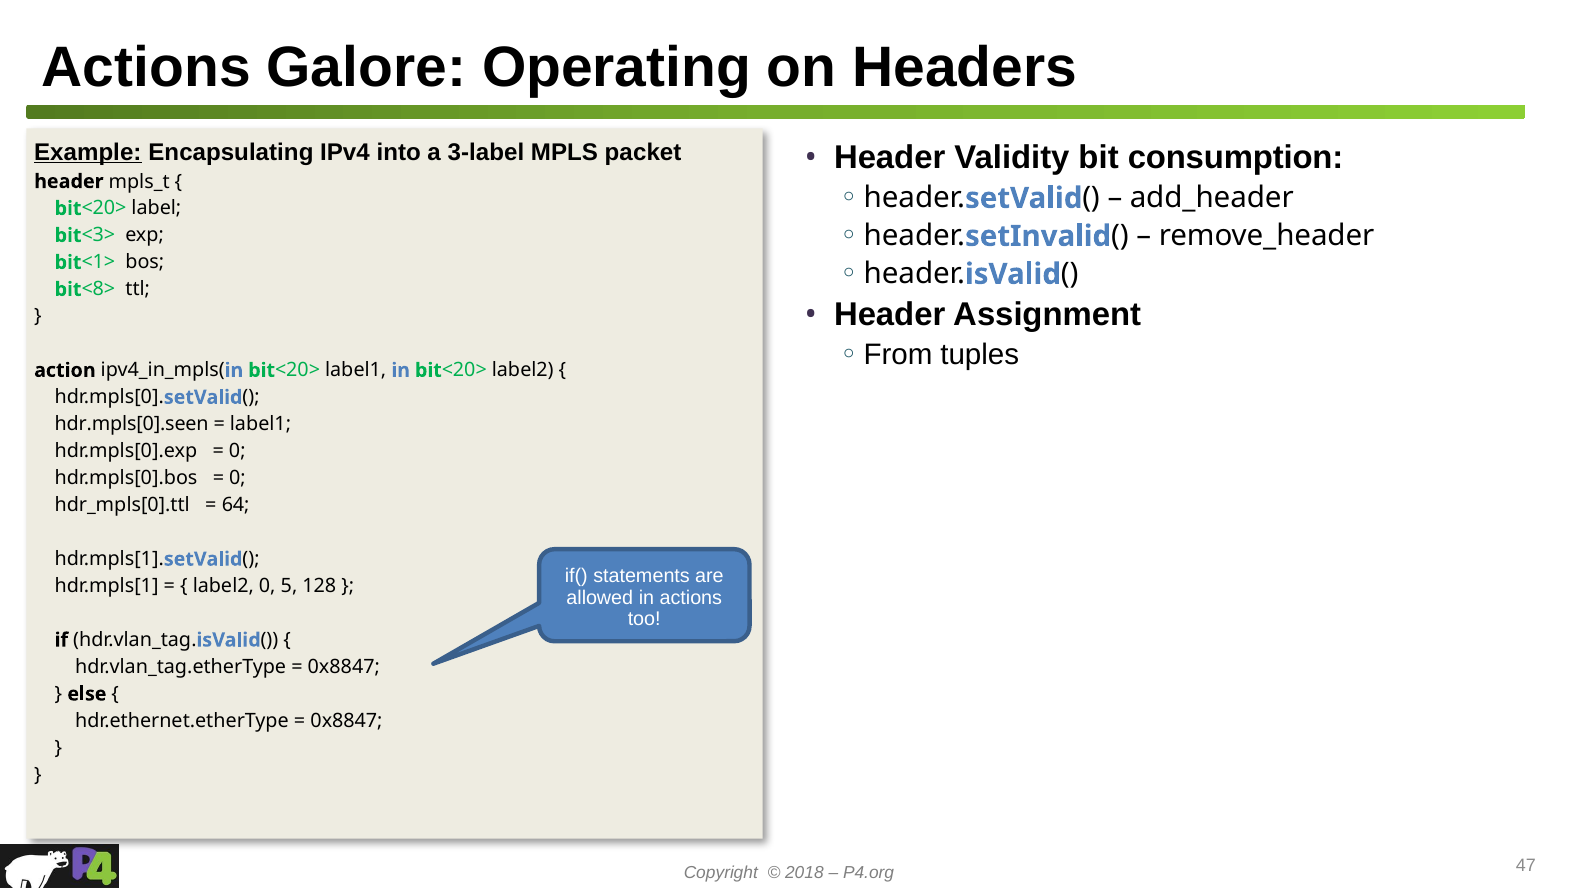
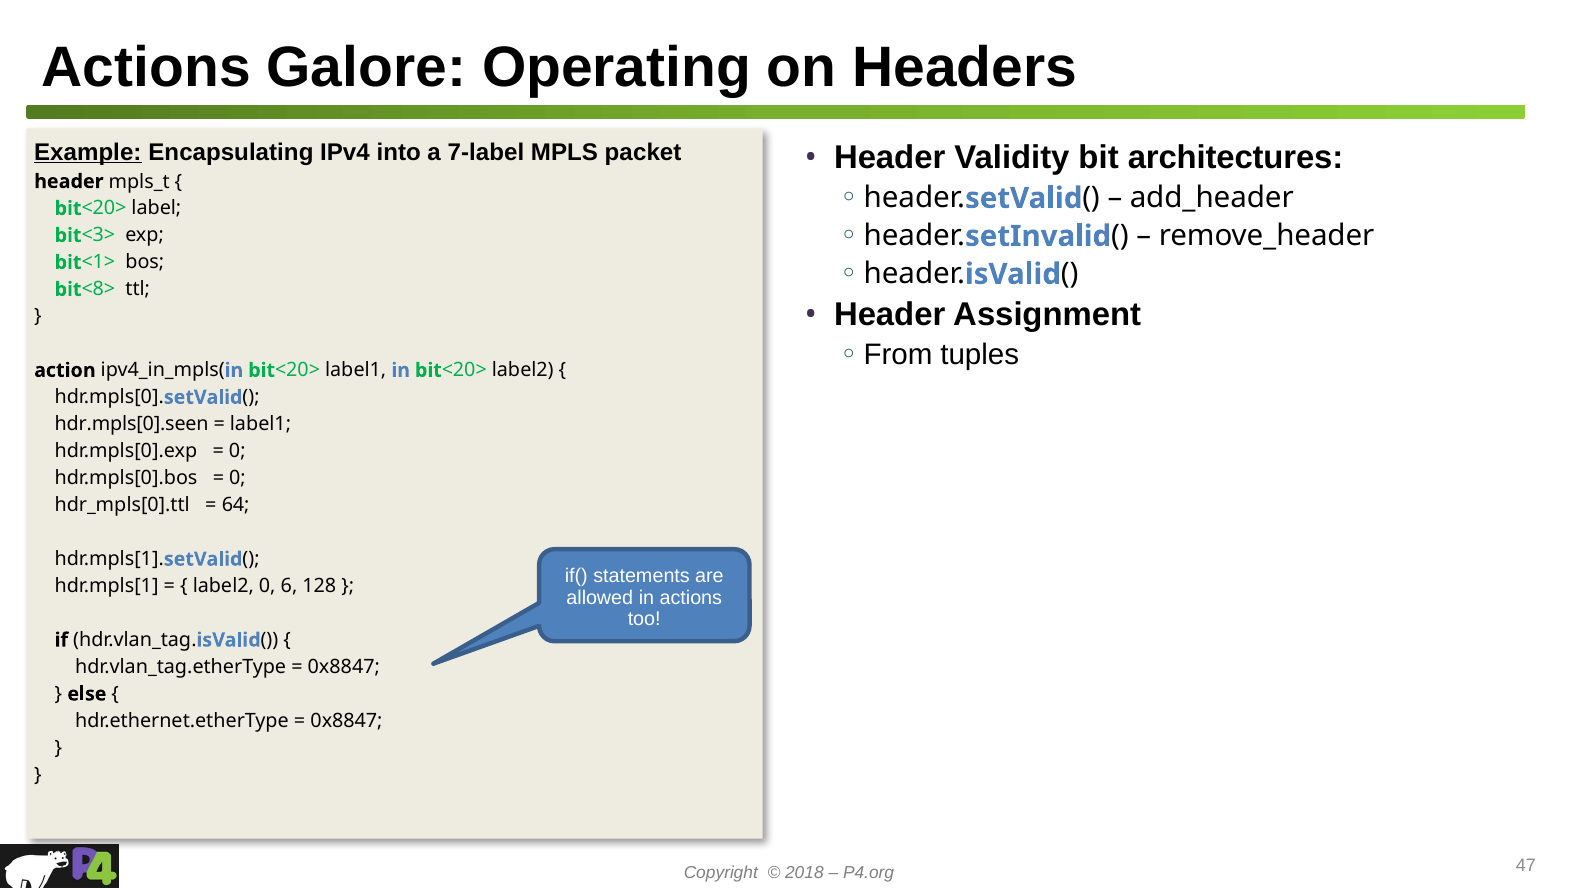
3-label: 3-label -> 7-label
consumption: consumption -> architectures
5: 5 -> 6
